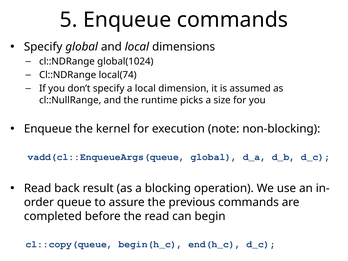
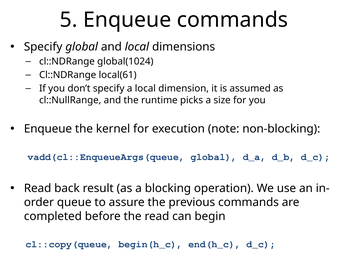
local(74: local(74 -> local(61
